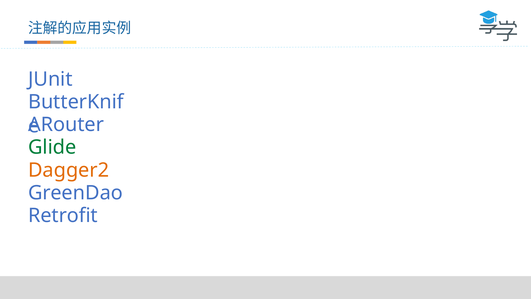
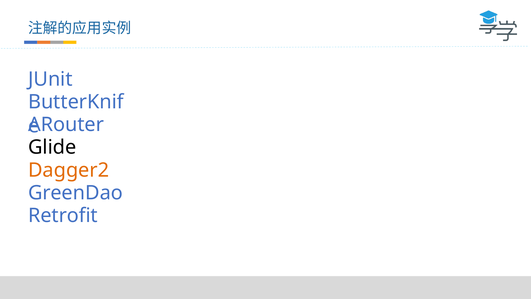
Glide colour: green -> black
